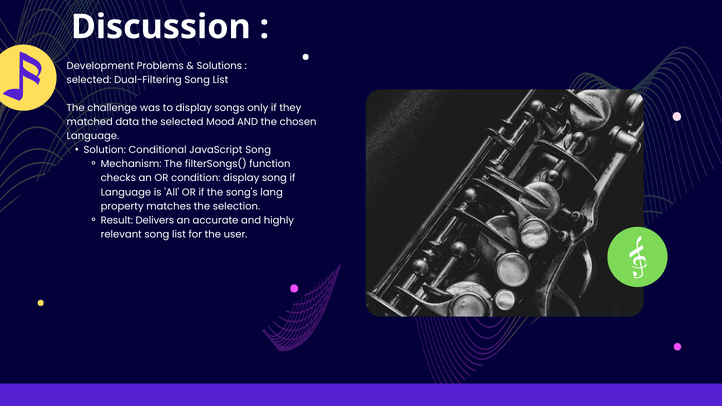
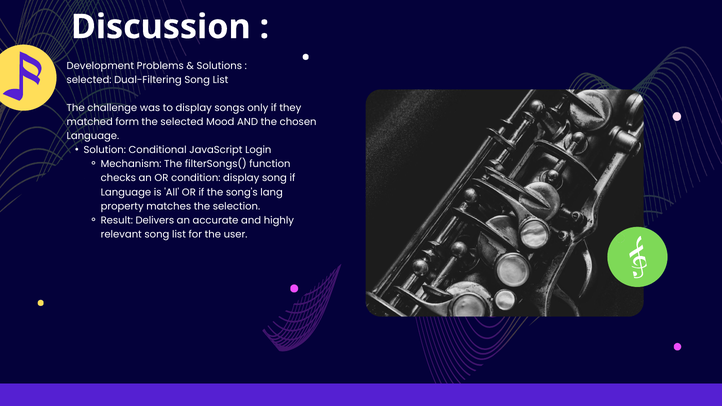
data: data -> form
JavaScript Song: Song -> Login
